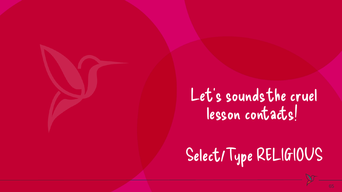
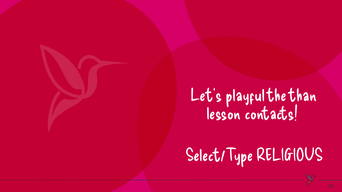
sounds: sounds -> playful
cruel: cruel -> than
